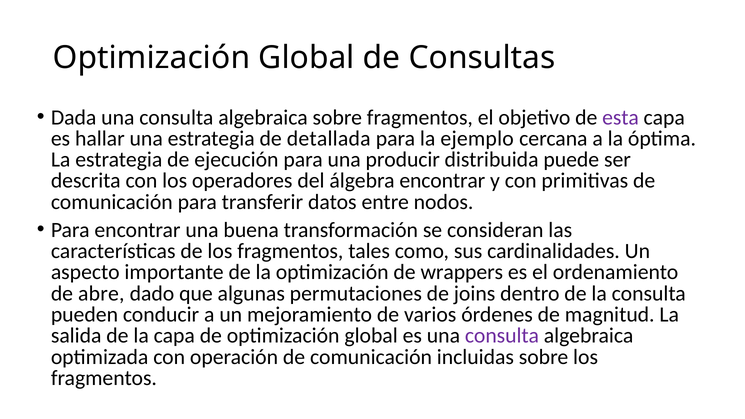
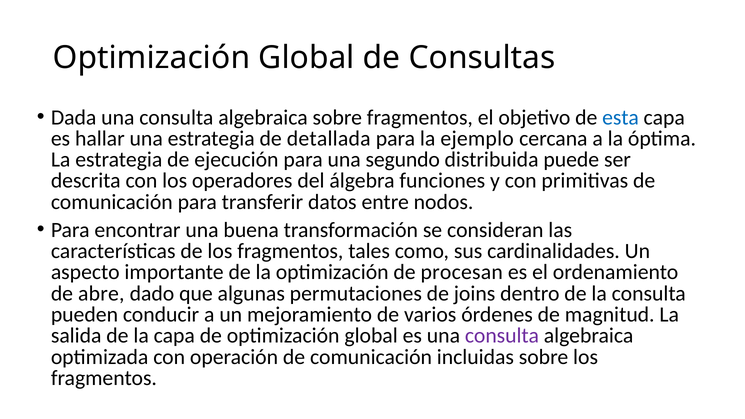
esta colour: purple -> blue
producir: producir -> segundo
álgebra encontrar: encontrar -> funciones
wrappers: wrappers -> procesan
